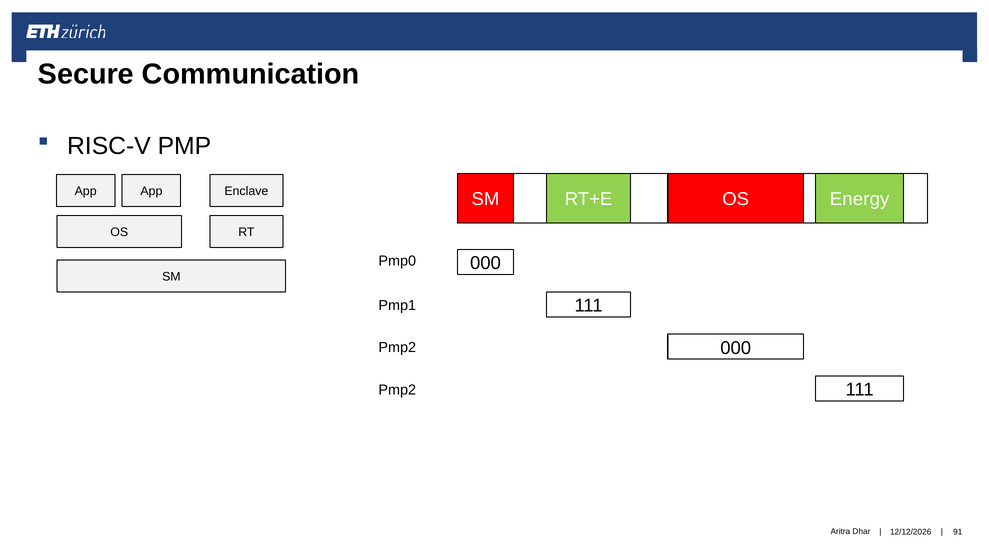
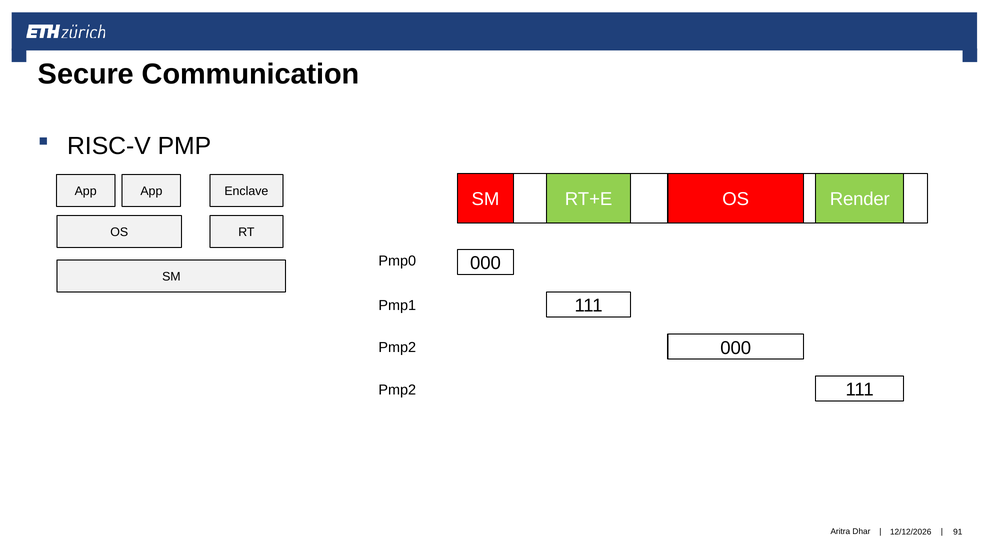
Energy: Energy -> Render
